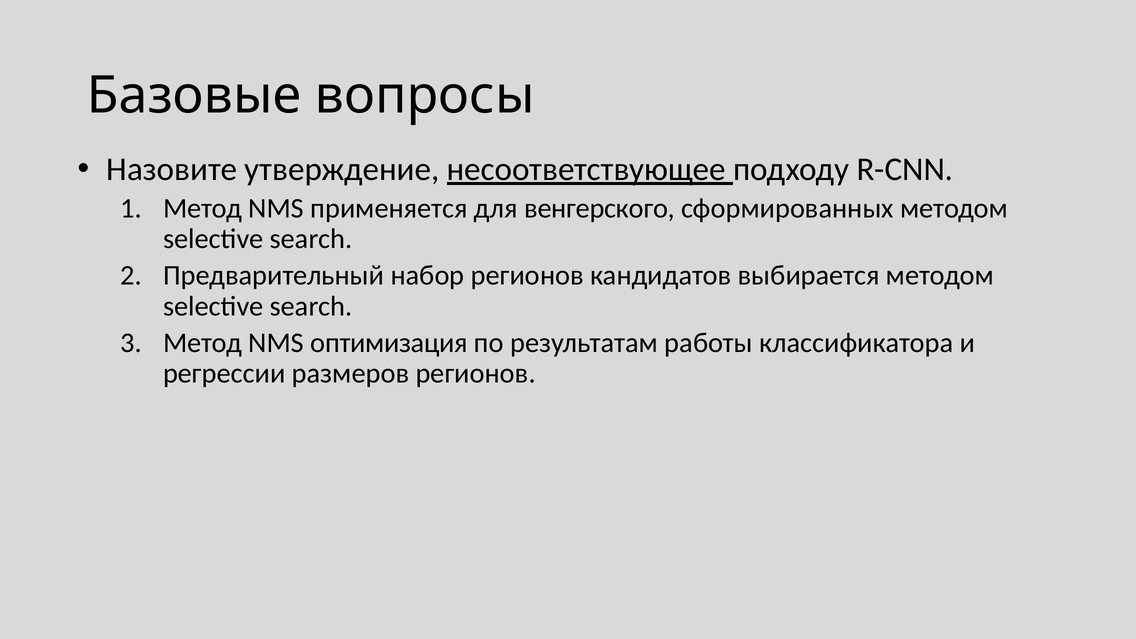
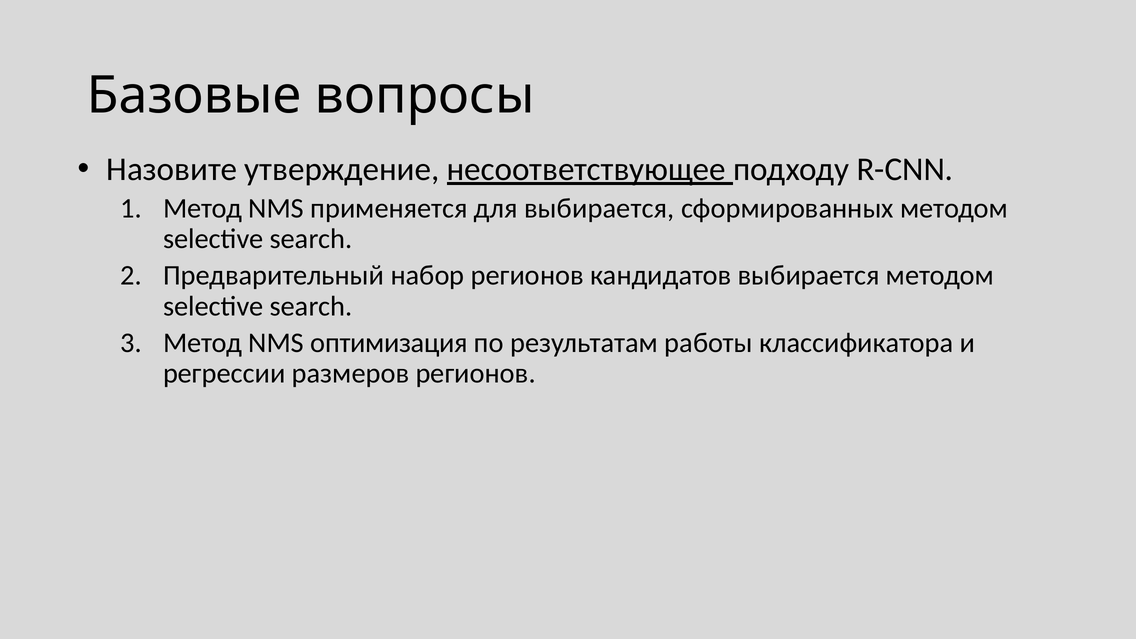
для венгерского: венгерского -> выбирается
